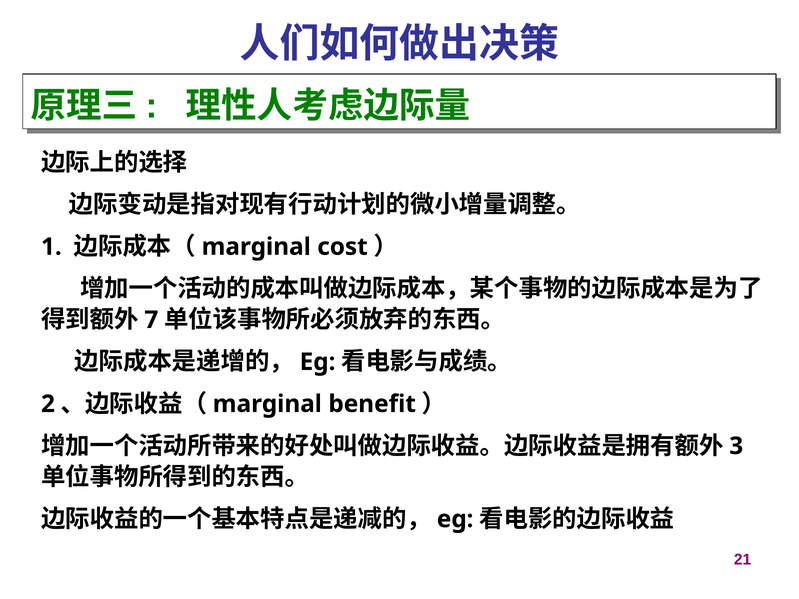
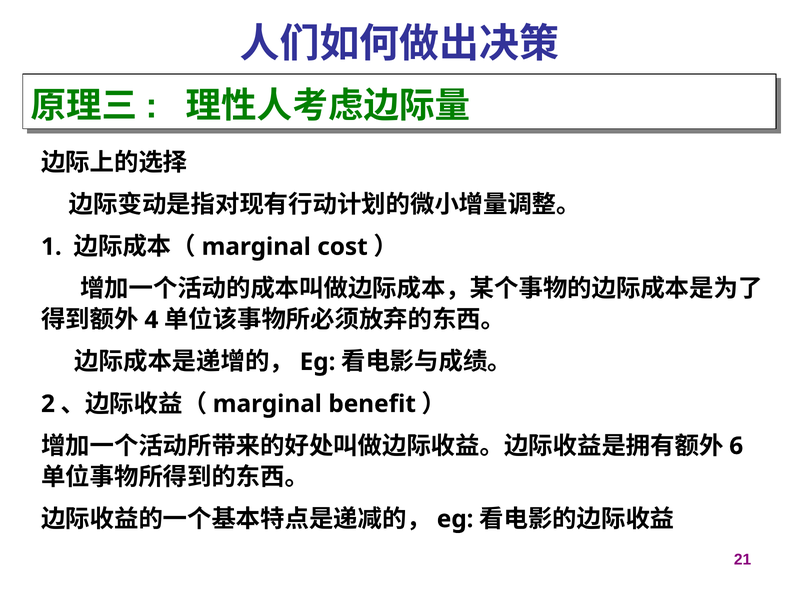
7: 7 -> 4
3: 3 -> 6
